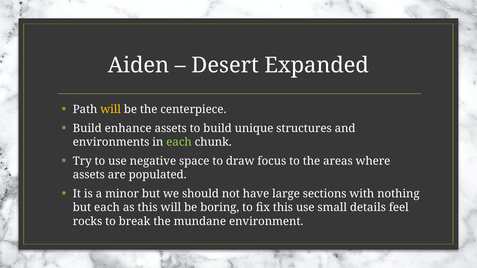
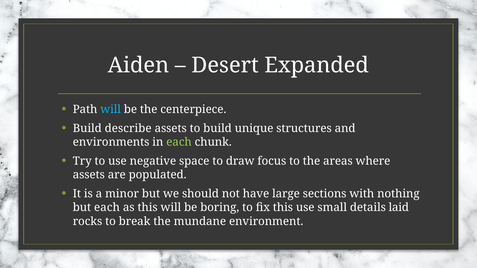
will at (111, 109) colour: yellow -> light blue
enhance: enhance -> describe
feel: feel -> laid
